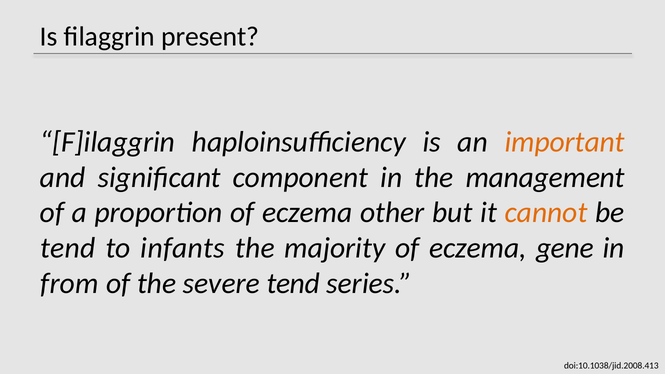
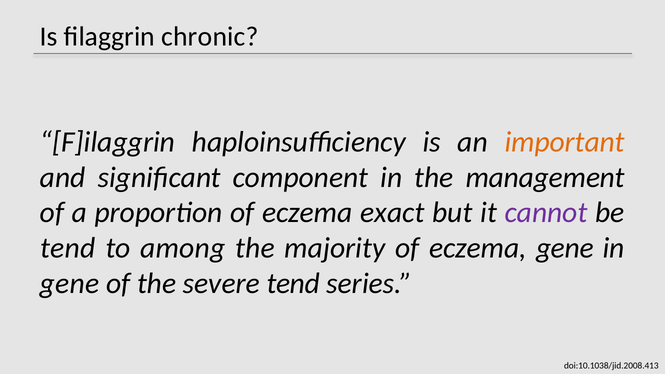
present: present -> chronic
other: other -> exact
cannot colour: orange -> purple
infants: infants -> among
from at (70, 284): from -> gene
